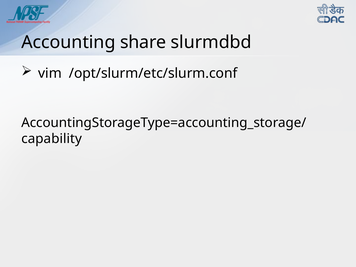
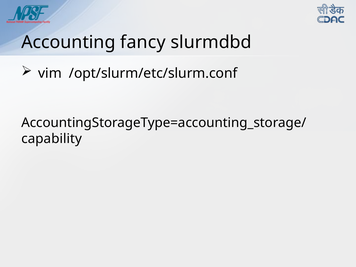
share: share -> fancy
